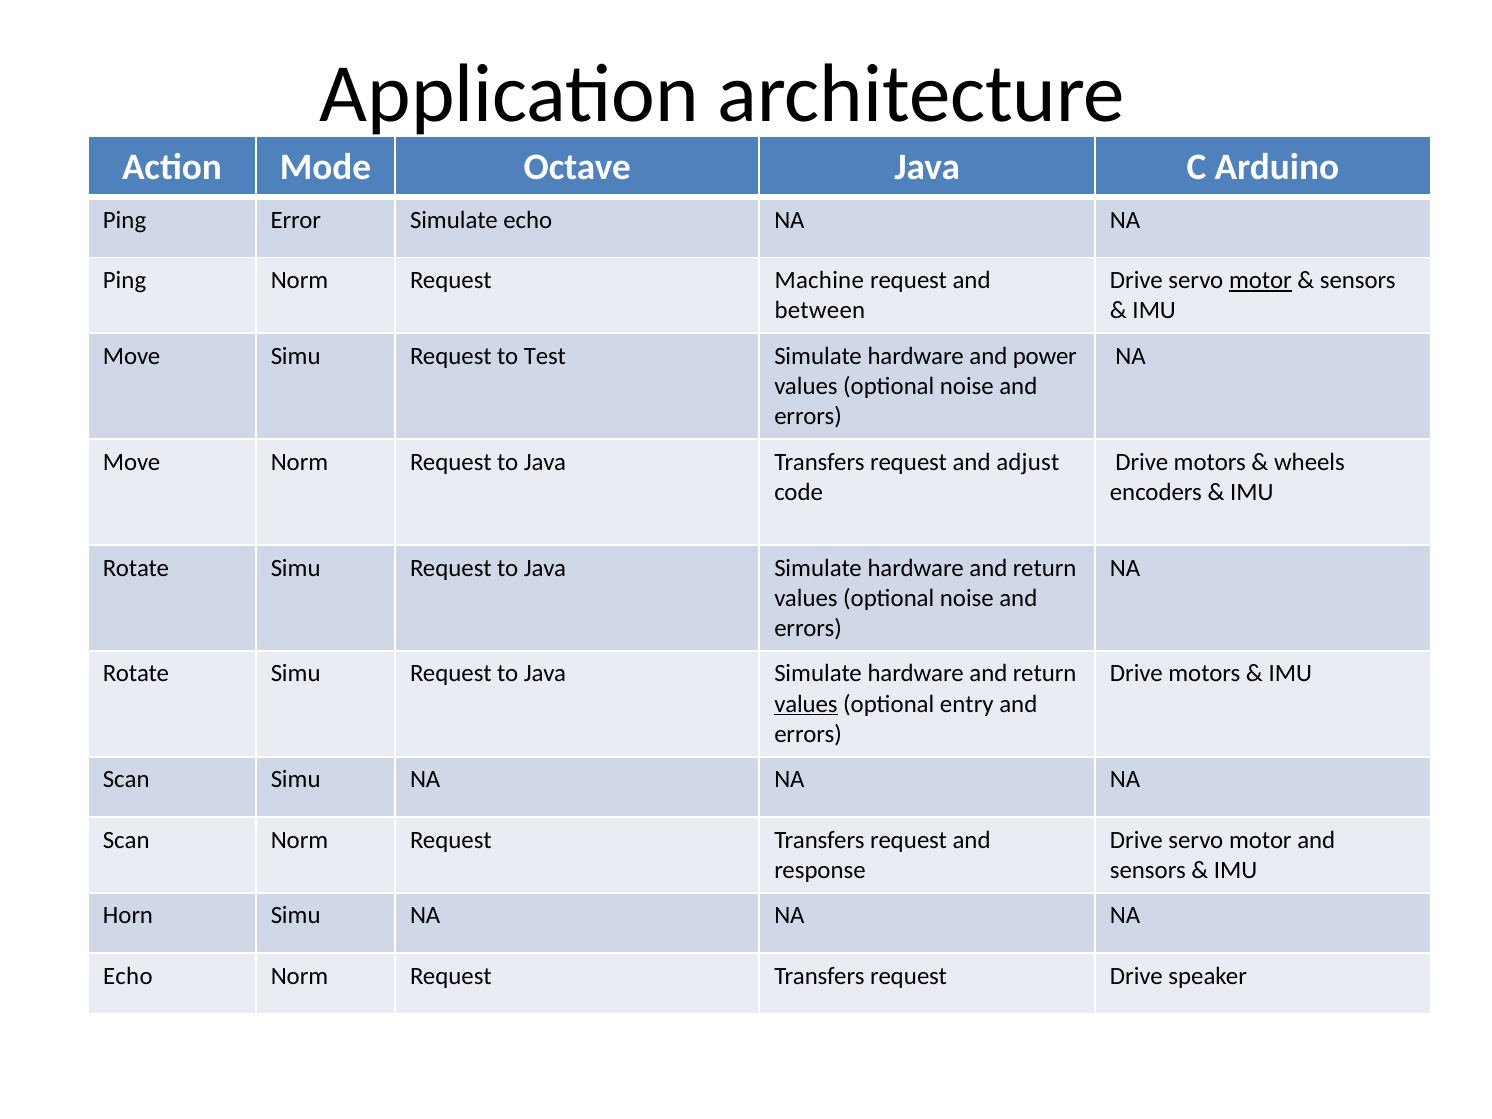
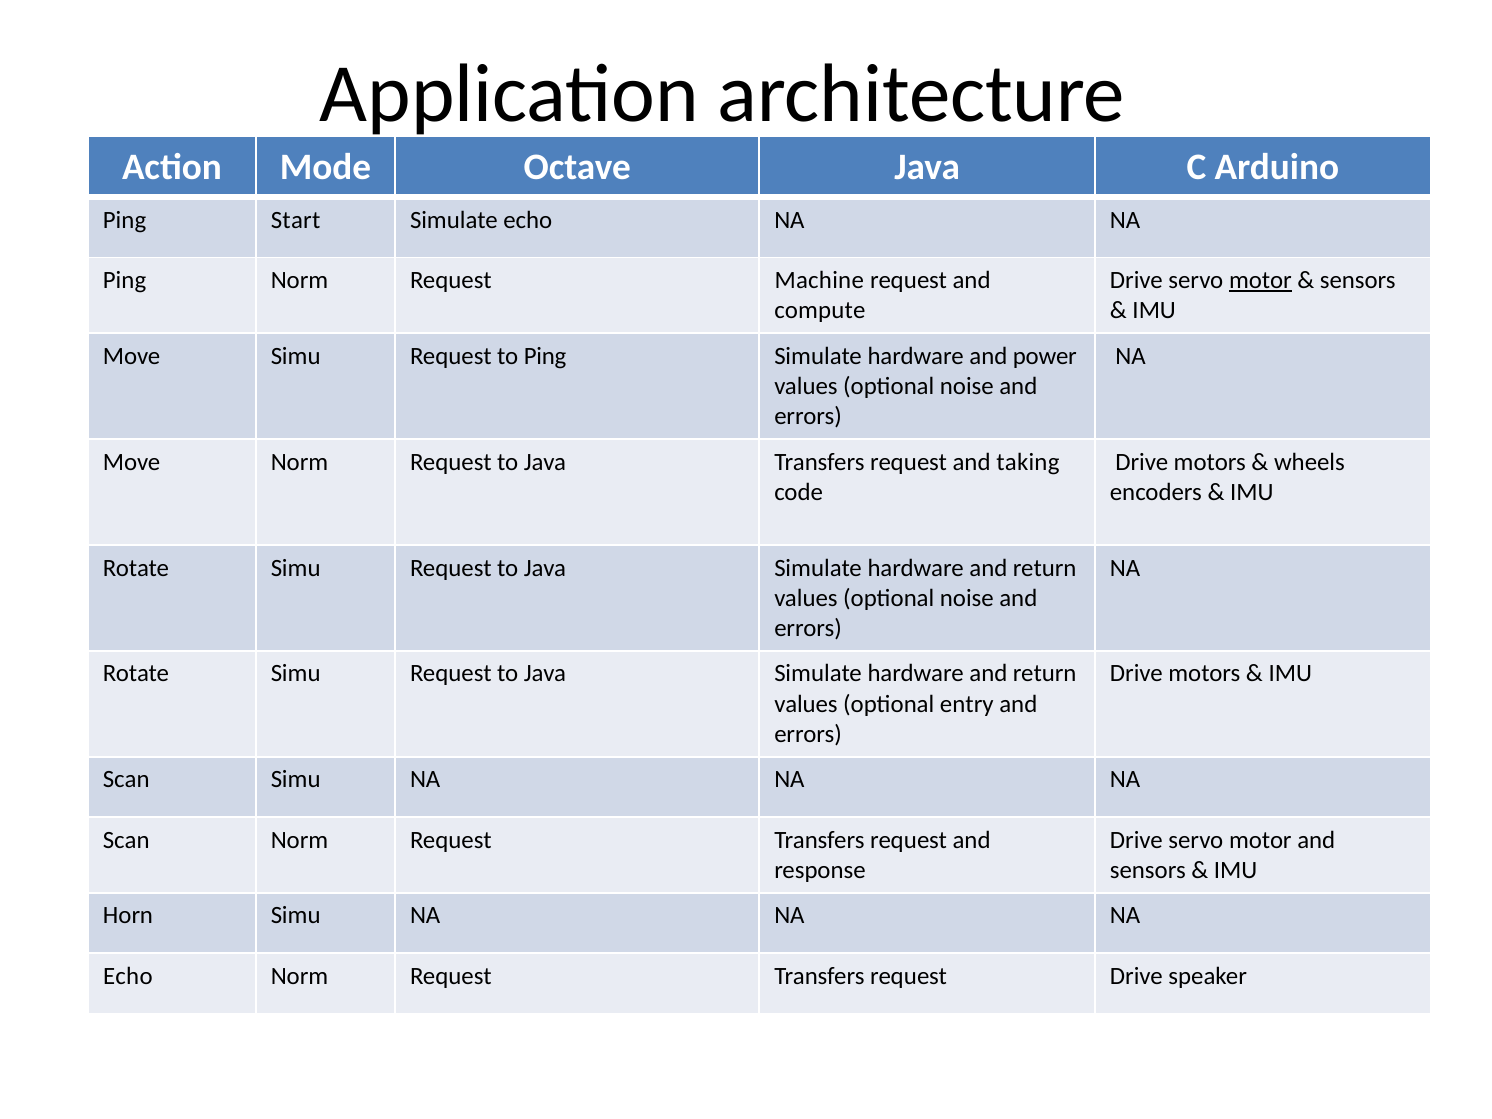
Error: Error -> Start
between: between -> compute
to Test: Test -> Ping
adjust: adjust -> taking
values at (806, 704) underline: present -> none
